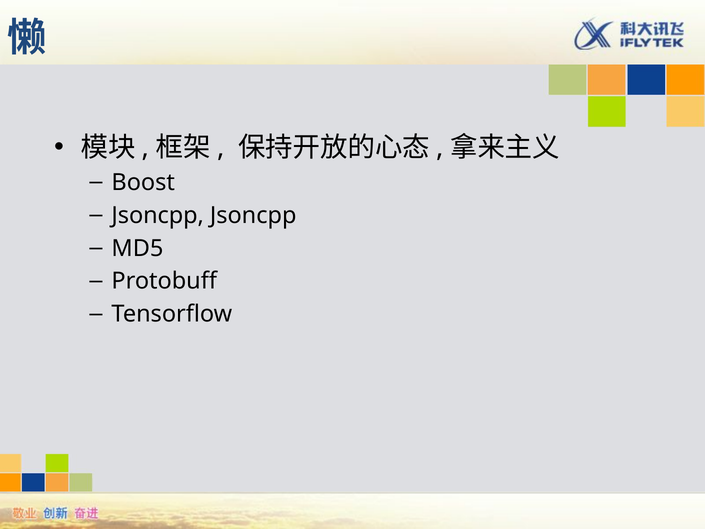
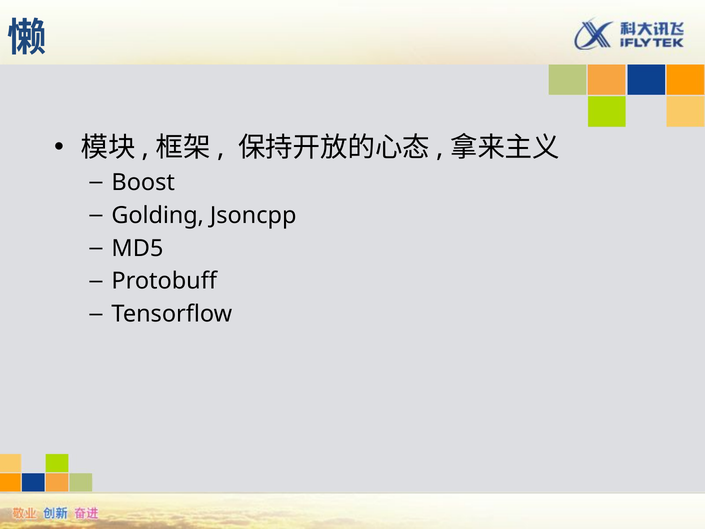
Jsoncpp at (158, 215): Jsoncpp -> Golding
